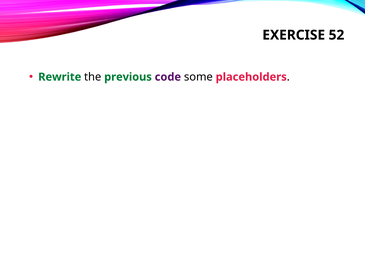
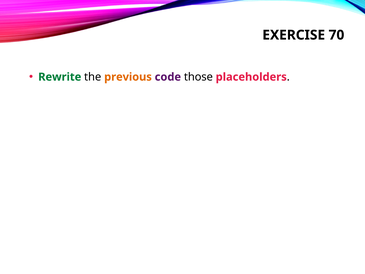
52: 52 -> 70
previous colour: green -> orange
some: some -> those
